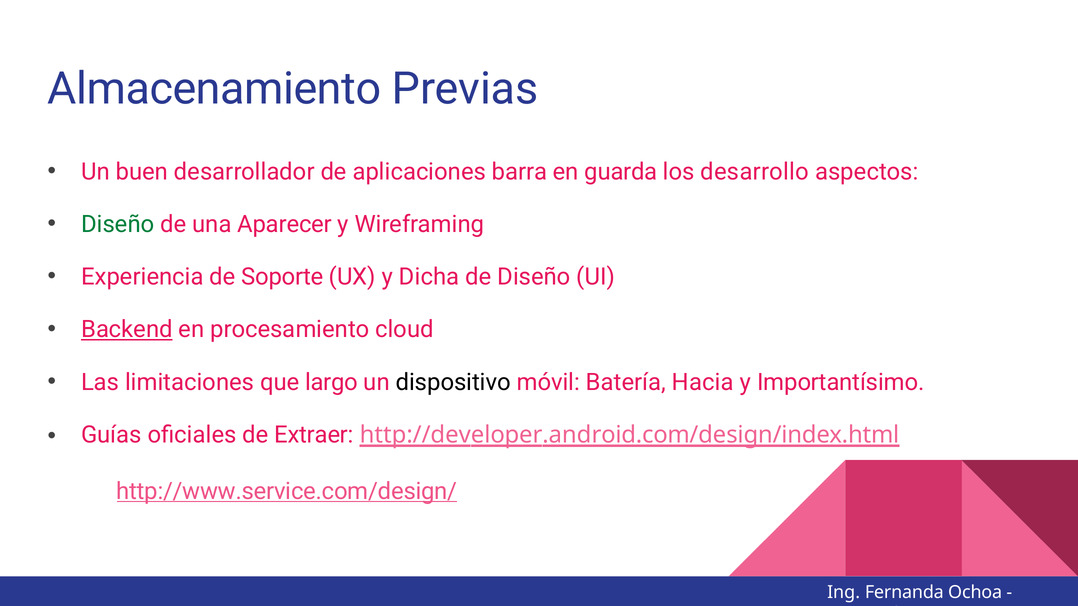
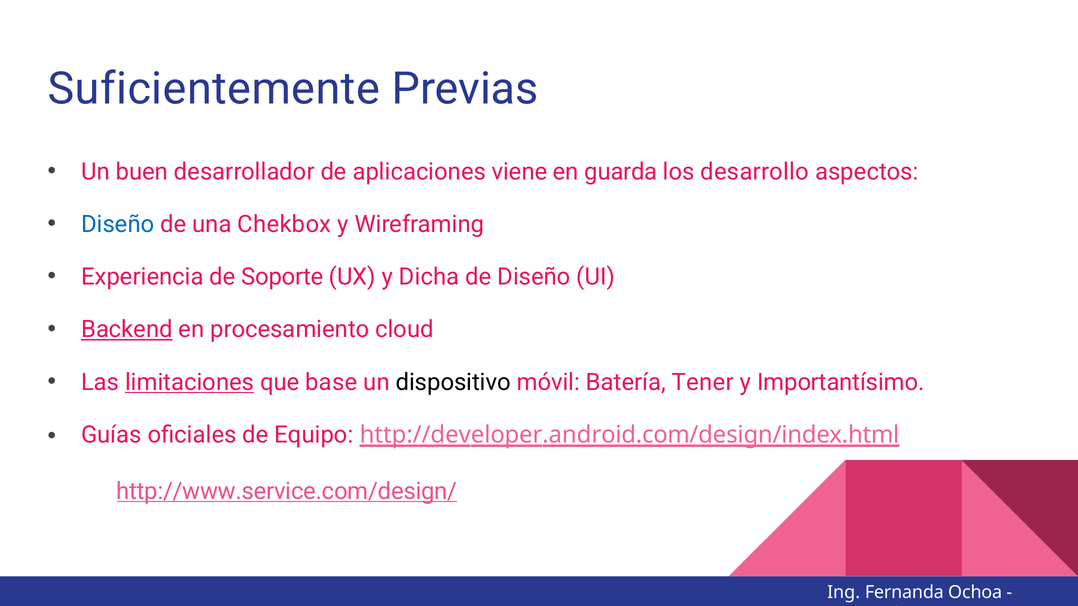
Almacenamiento: Almacenamiento -> Suficientemente
barra: barra -> viene
Diseño at (118, 224) colour: green -> blue
Aparecer: Aparecer -> Chekbox
limitaciones underline: none -> present
largo: largo -> base
Hacia: Hacia -> Tener
Extraer: Extraer -> Equipo
